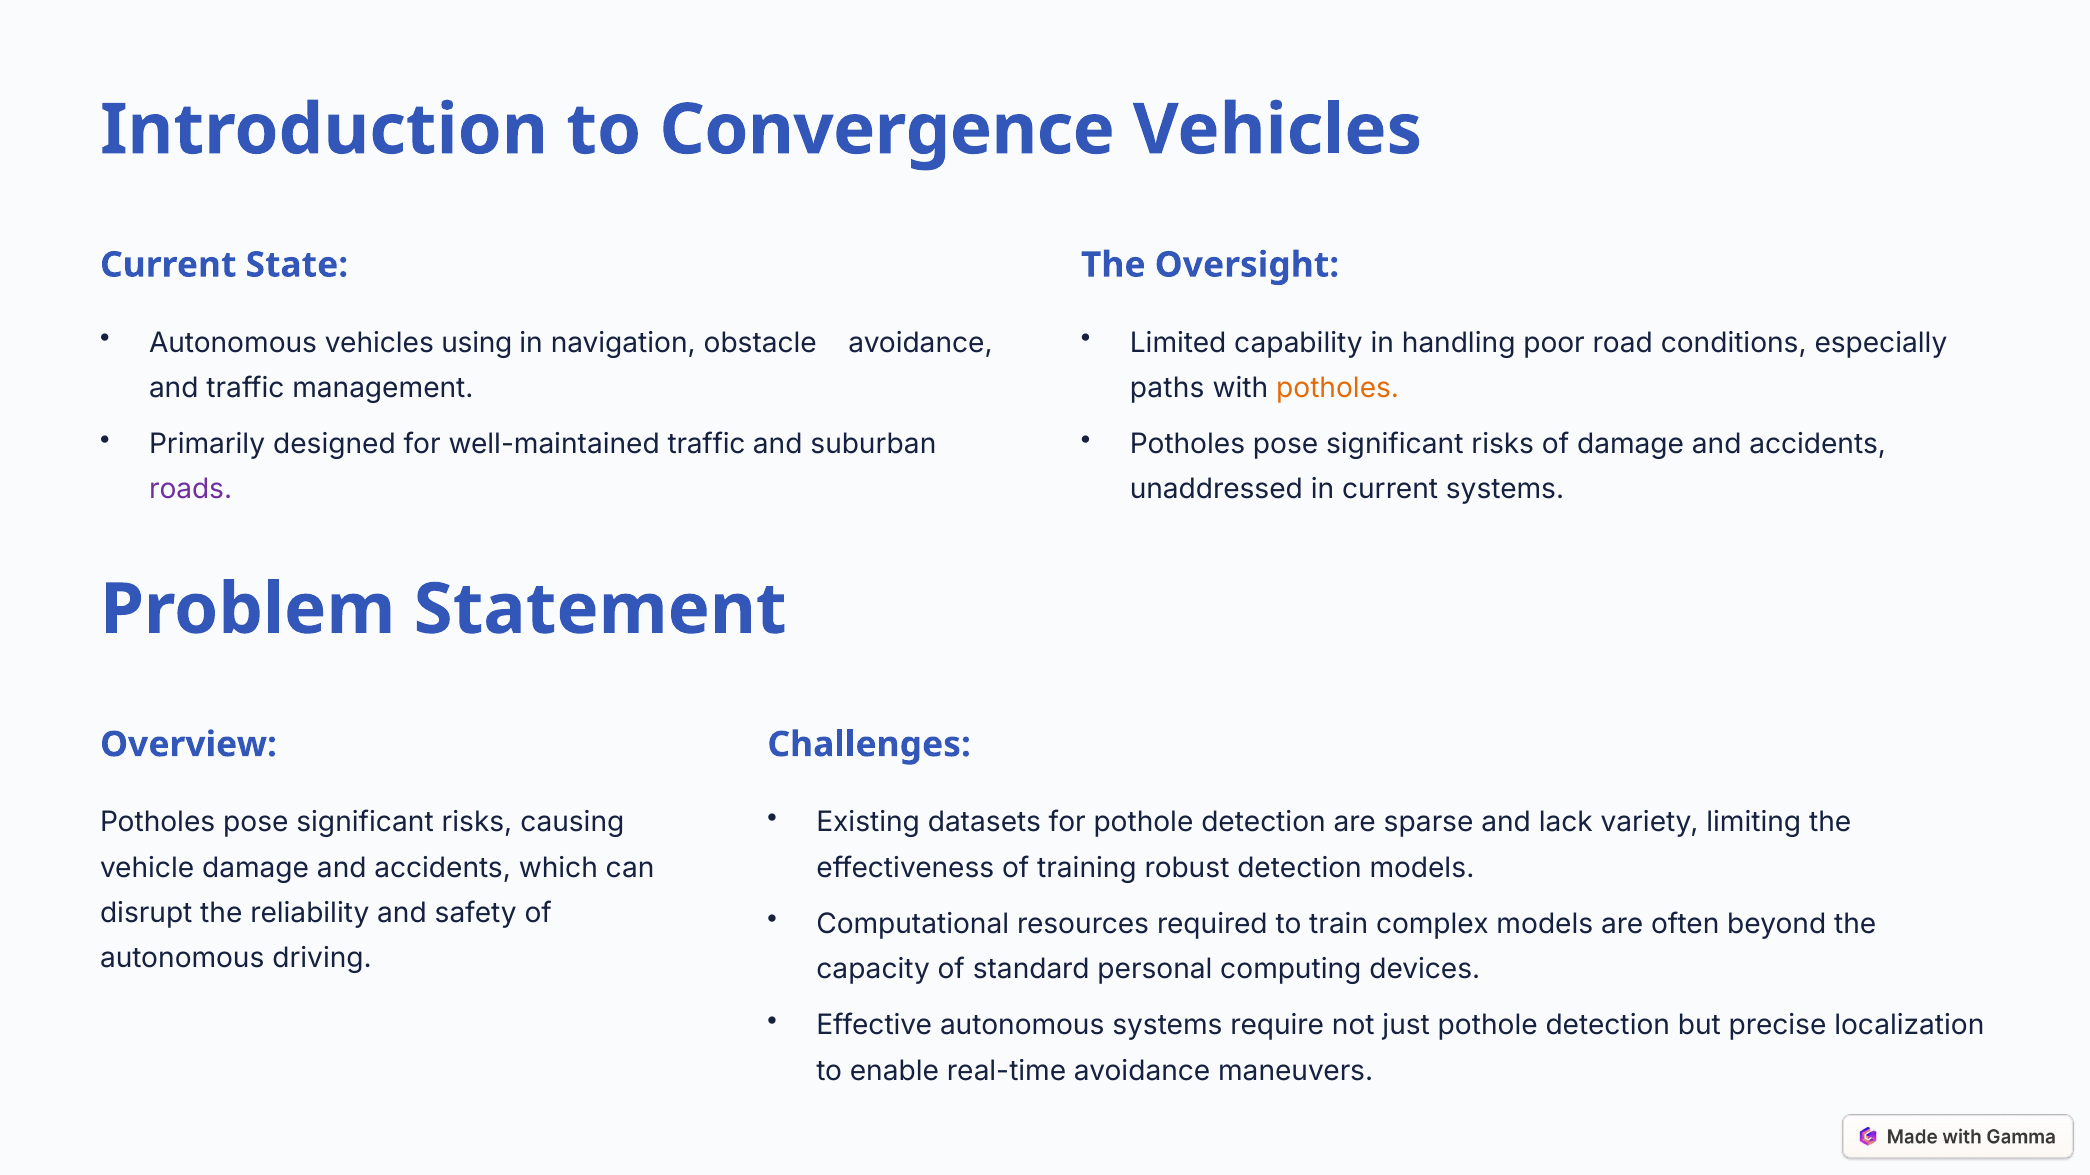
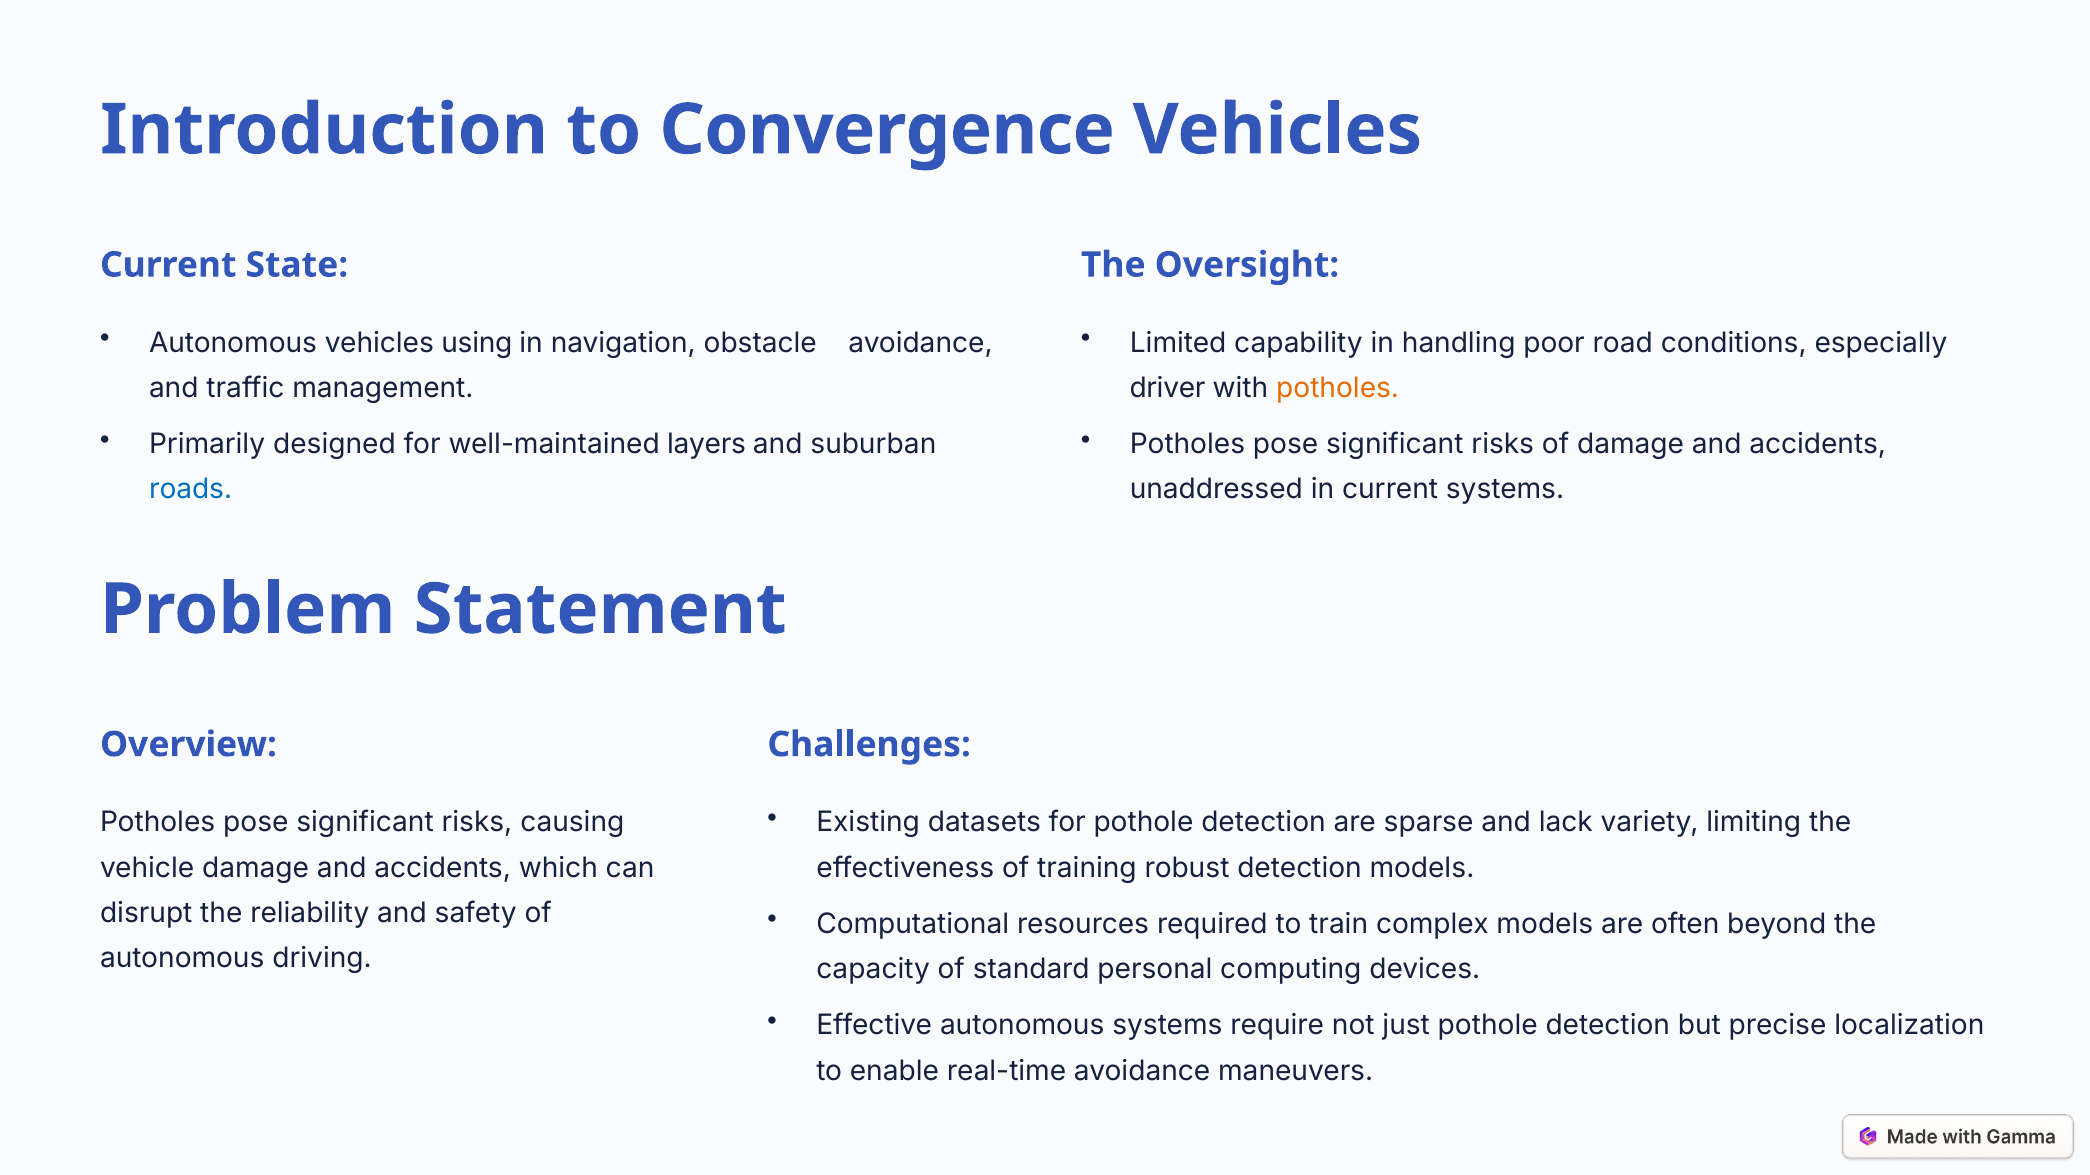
paths: paths -> driver
well-maintained traffic: traffic -> layers
roads colour: purple -> blue
